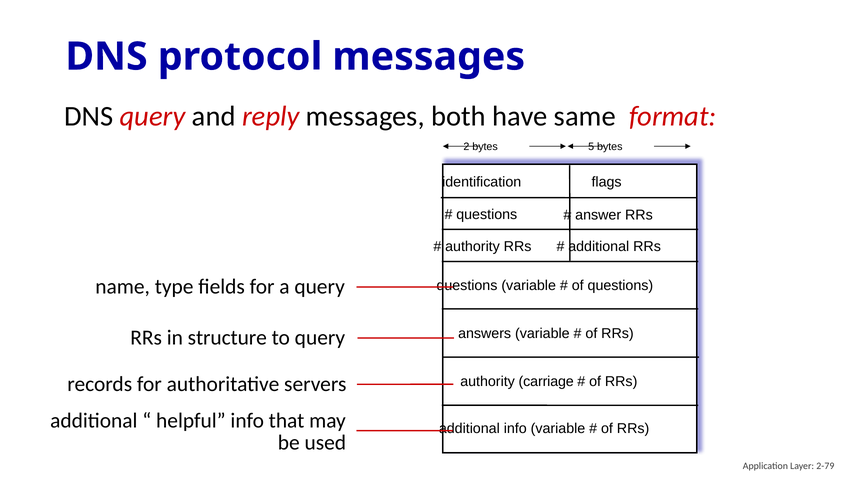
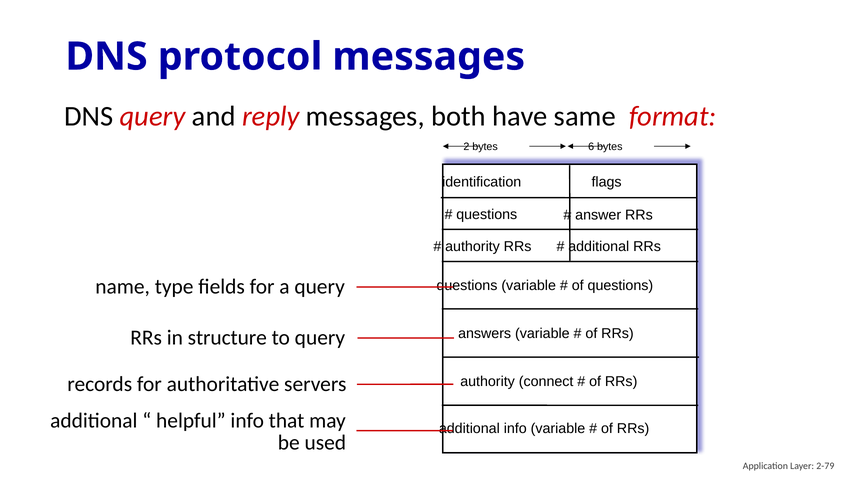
5: 5 -> 6
carriage: carriage -> connect
